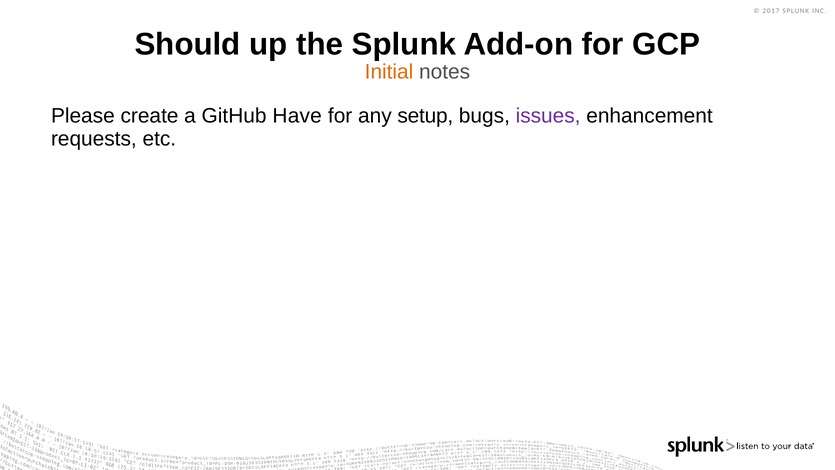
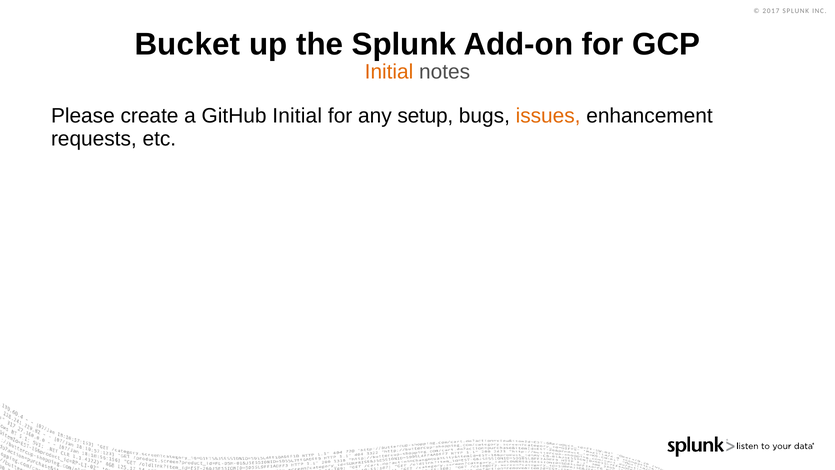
Should: Should -> Bucket
GitHub Have: Have -> Initial
issues colour: purple -> orange
